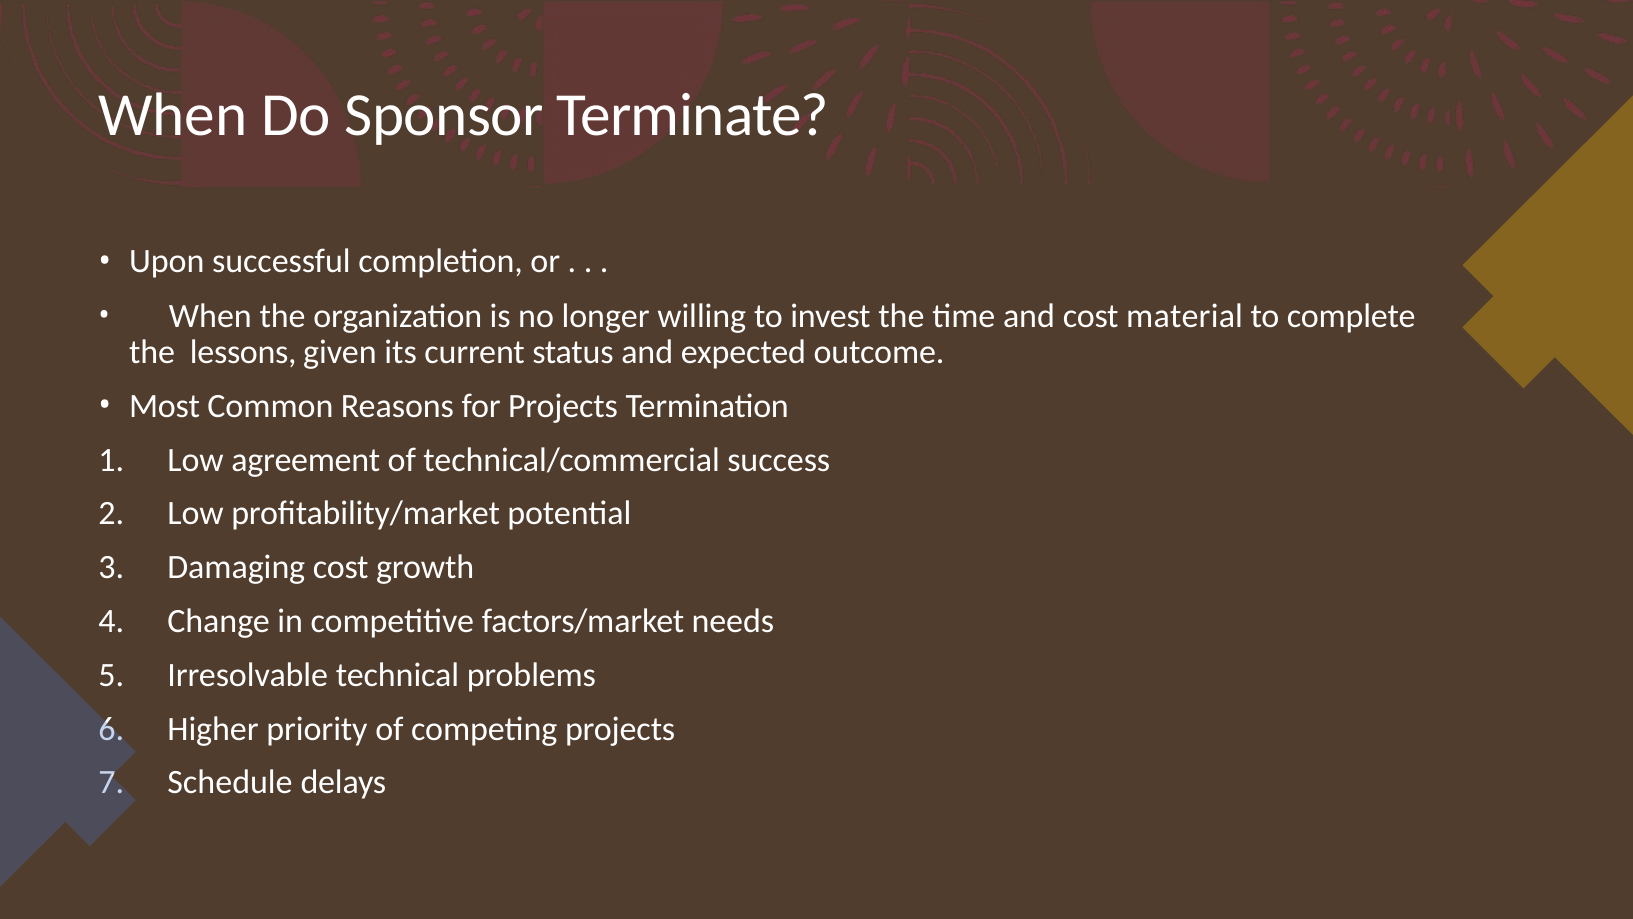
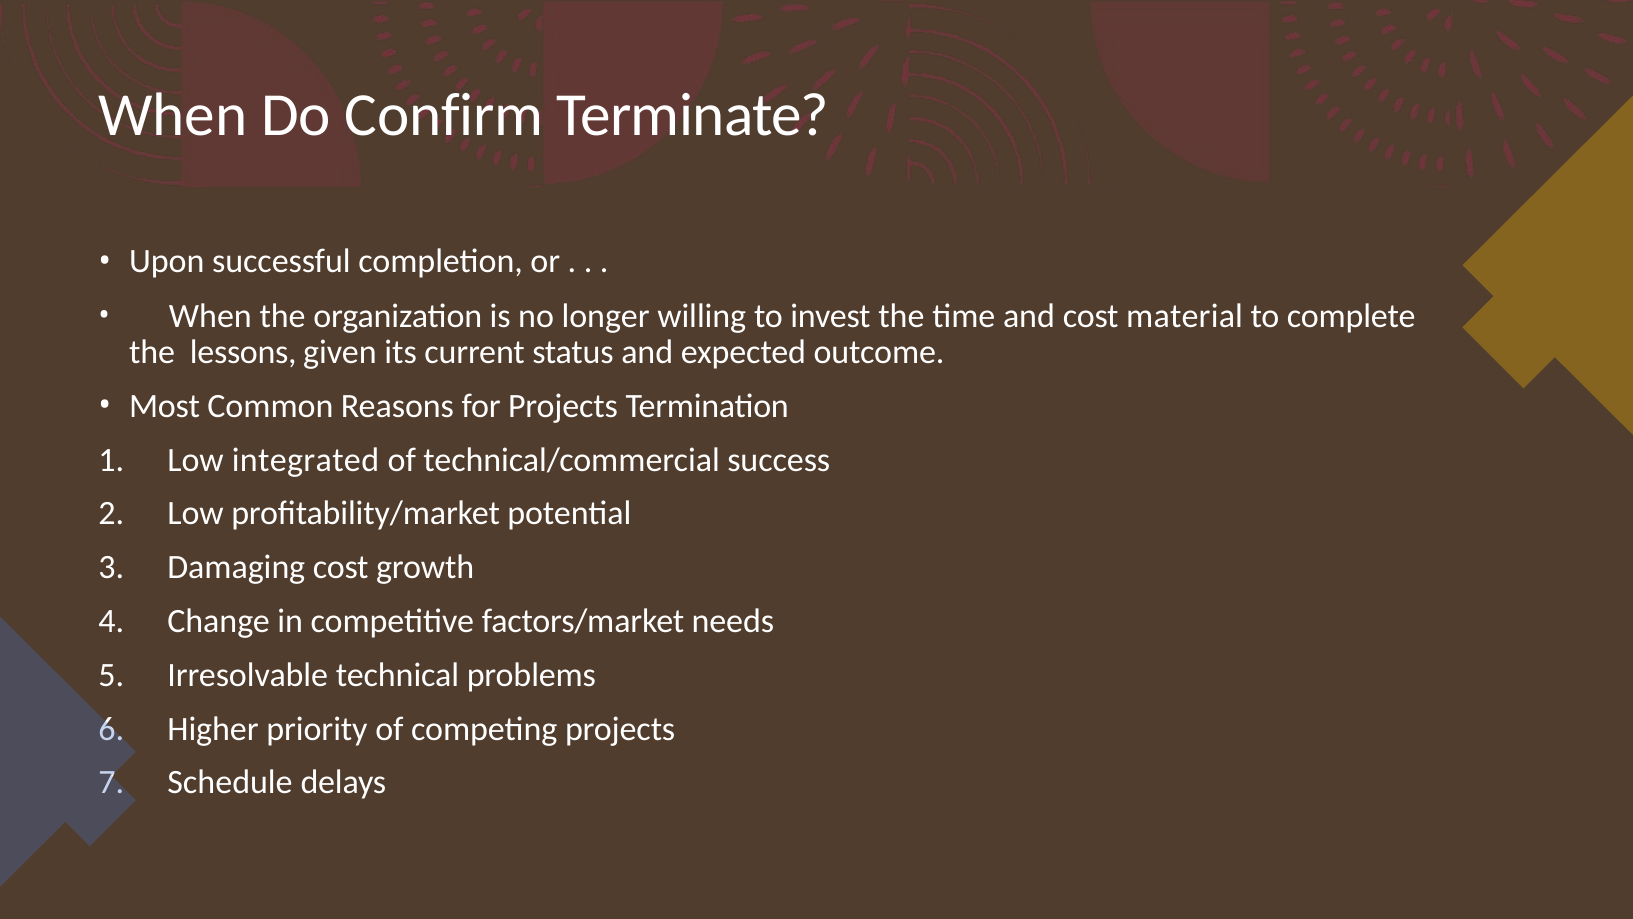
Sponsor: Sponsor -> Confirm
agreement: agreement -> integrated
